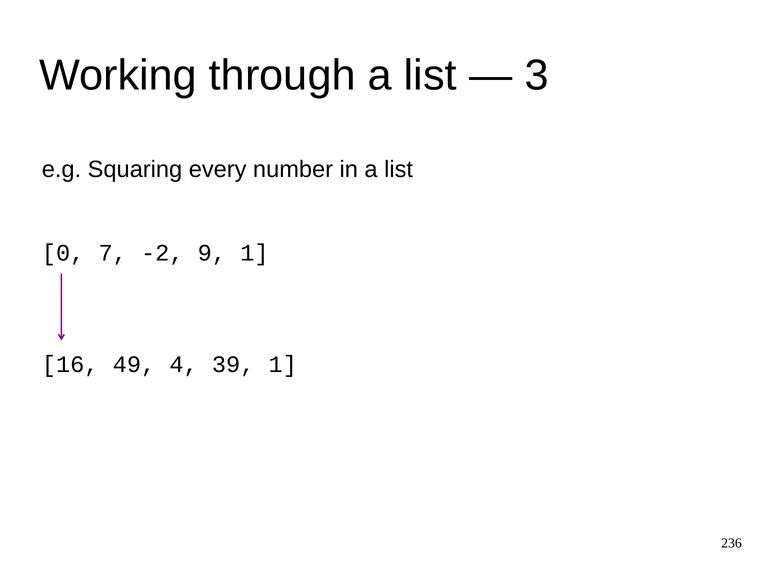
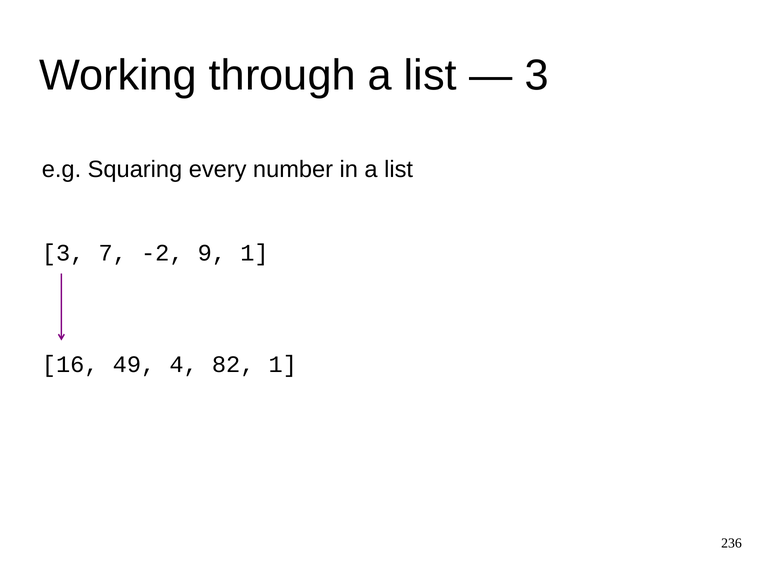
0 at (63, 253): 0 -> 3
39: 39 -> 82
